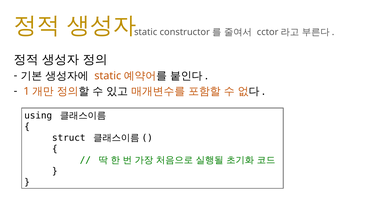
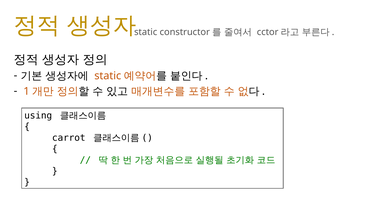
struct: struct -> carrot
